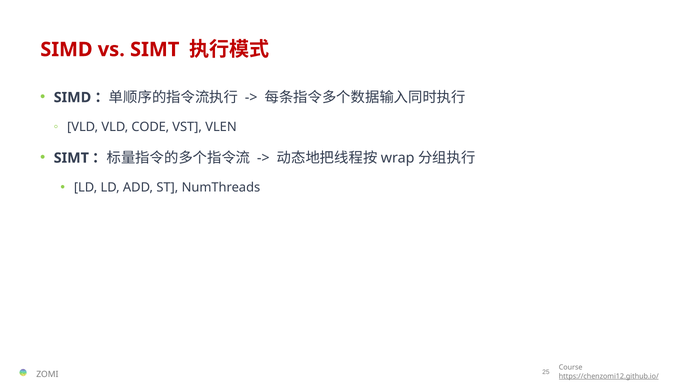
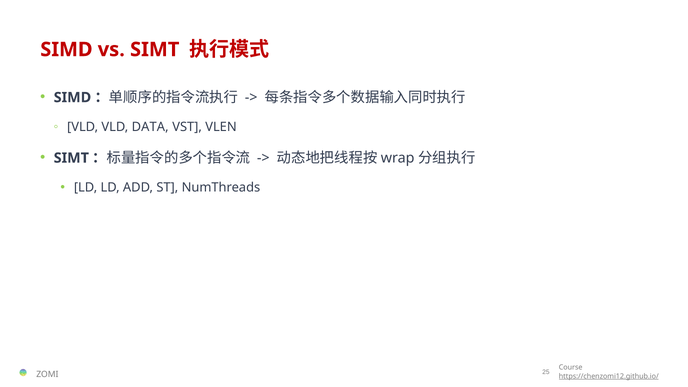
CODE: CODE -> DATA
